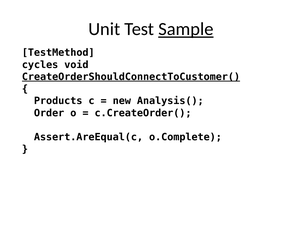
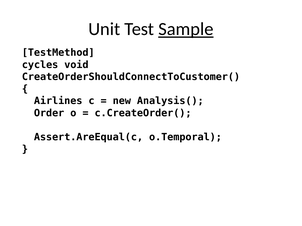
CreateOrderShouldConnectToCustomer( underline: present -> none
Products: Products -> Airlines
o.Complete: o.Complete -> o.Temporal
